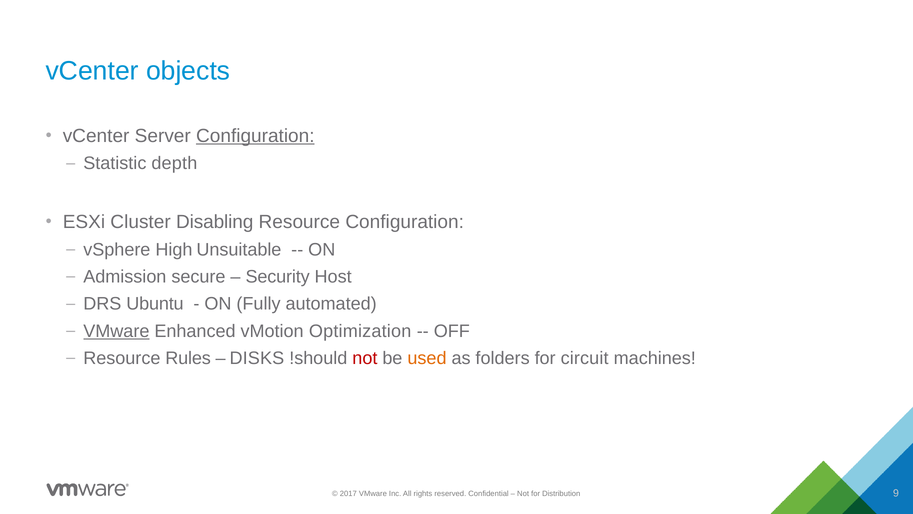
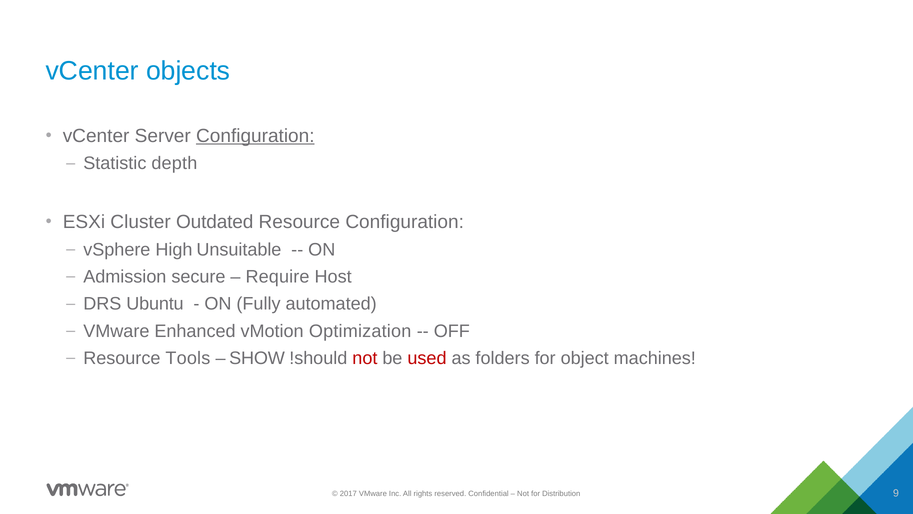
Disabling: Disabling -> Outdated
Security: Security -> Require
VMware at (116, 331) underline: present -> none
Rules: Rules -> Tools
DISKS: DISKS -> SHOW
used colour: orange -> red
circuit: circuit -> object
